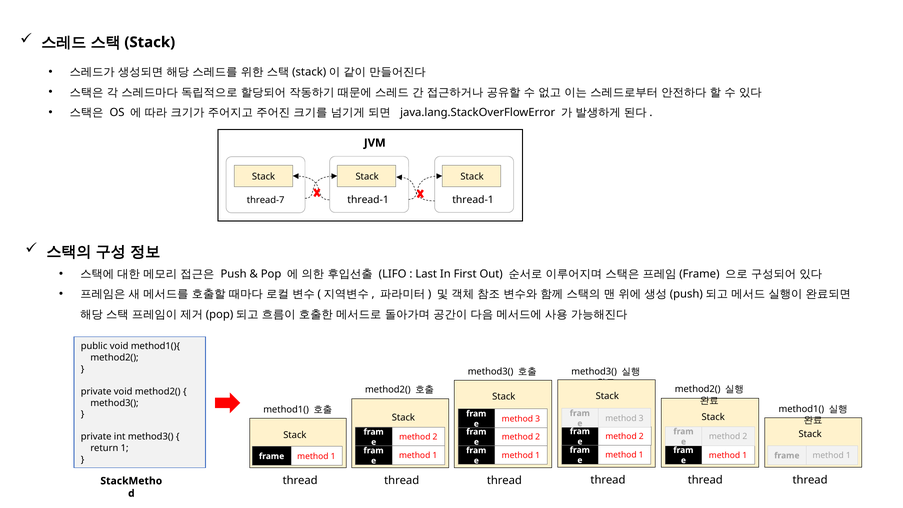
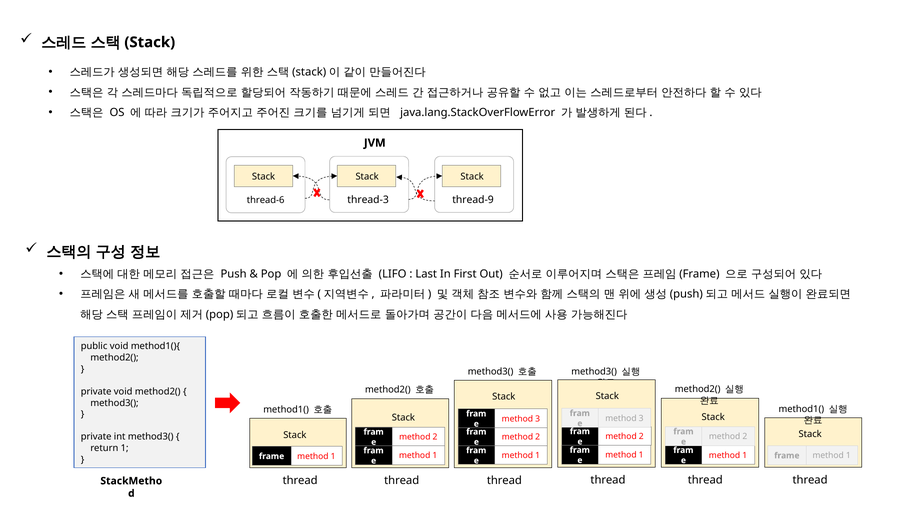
thread-1 at (368, 200): thread-1 -> thread-3
thread-1 at (473, 200): thread-1 -> thread-9
thread-7: thread-7 -> thread-6
